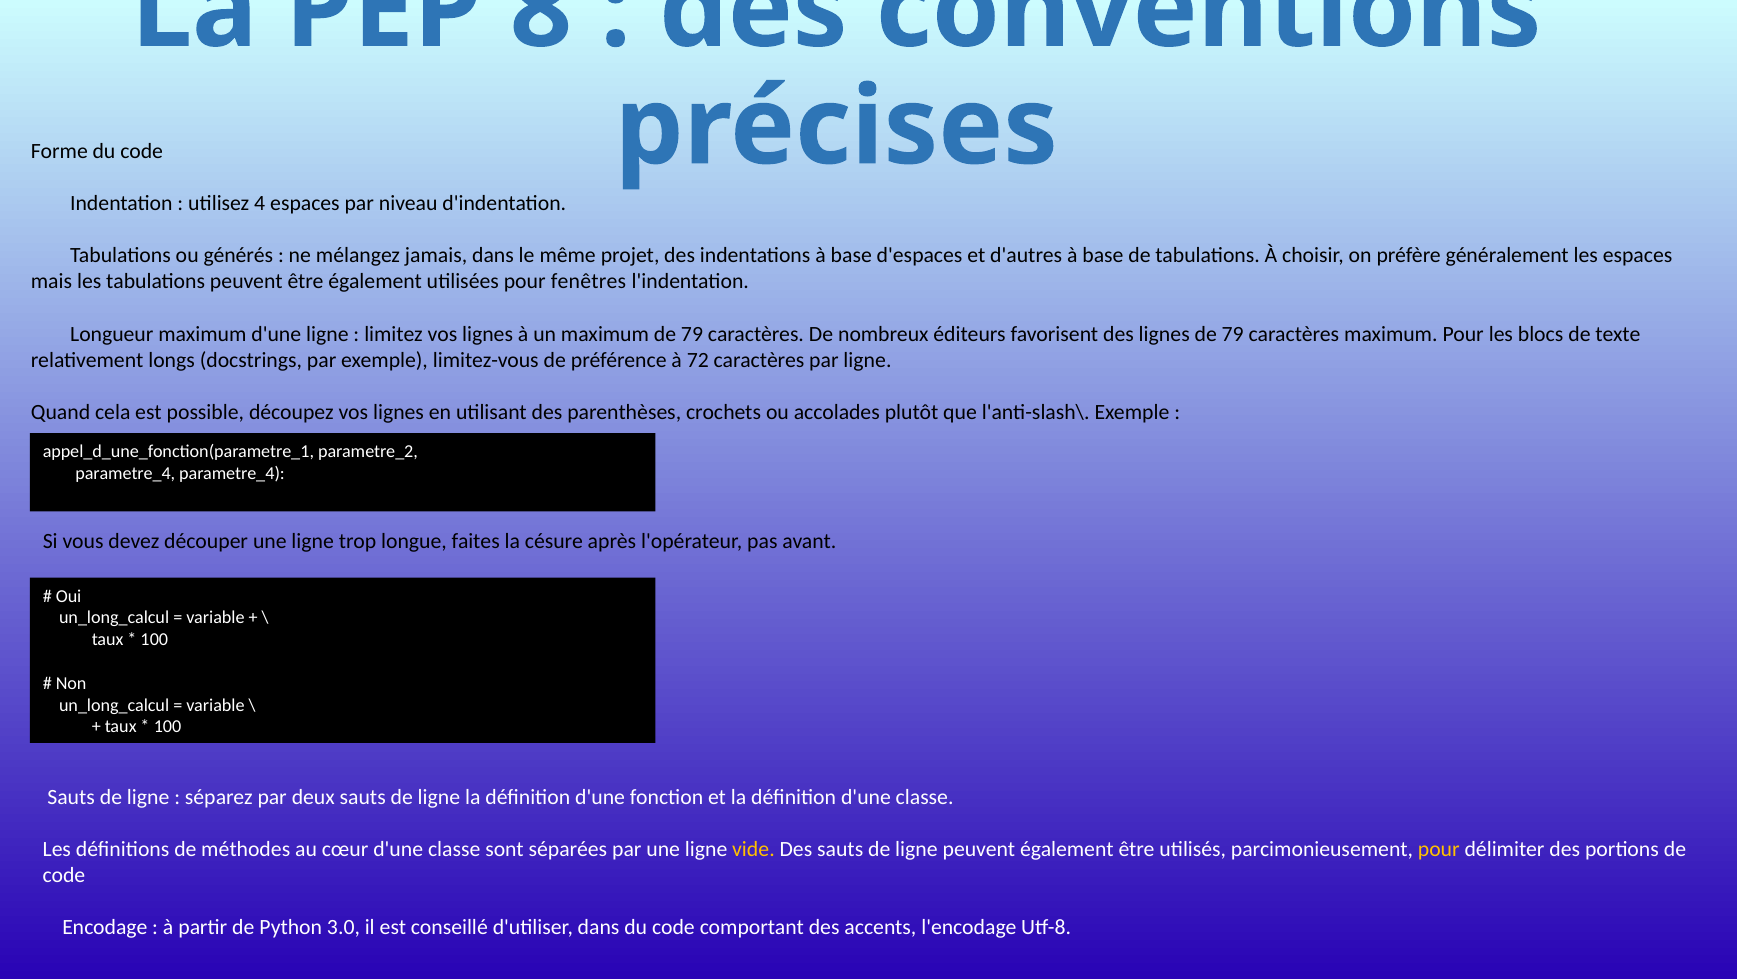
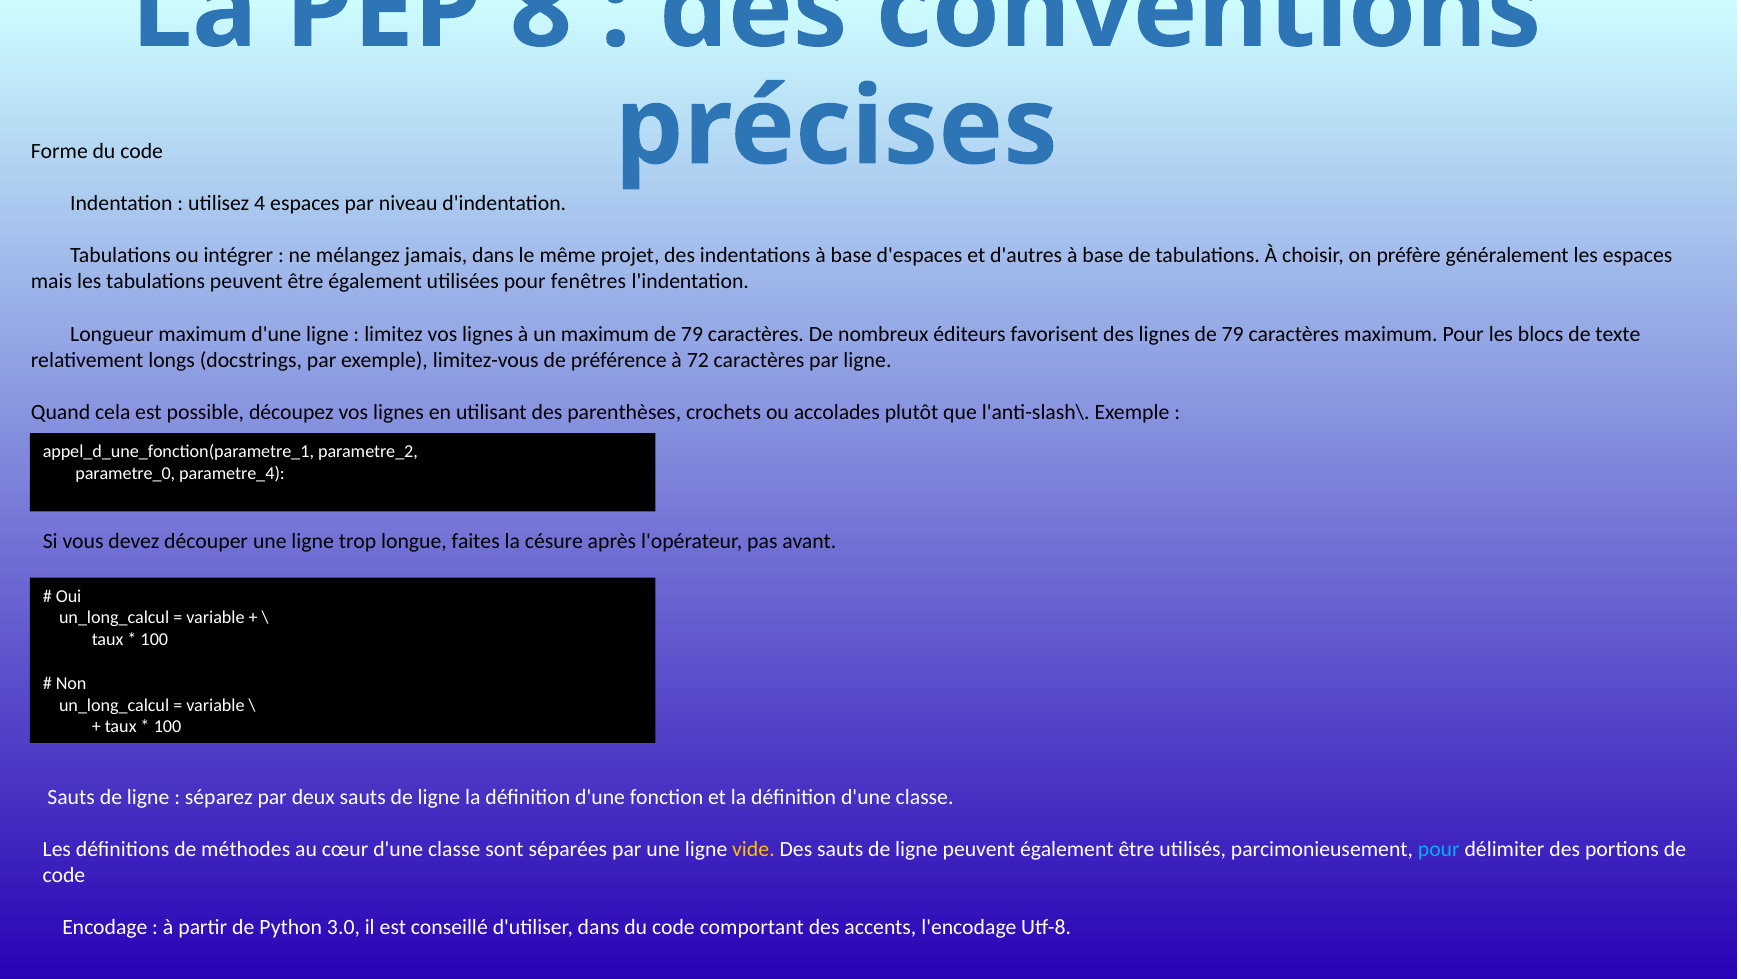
générés: générés -> intégrer
parametre_4 at (125, 474): parametre_4 -> parametre_0
pour at (1439, 850) colour: yellow -> light blue
